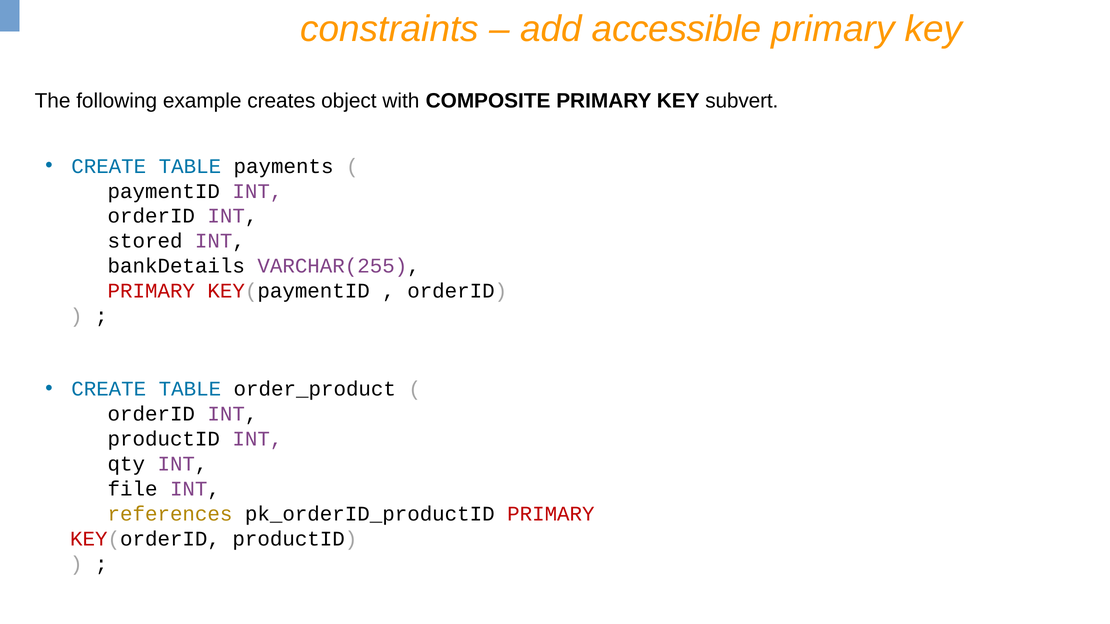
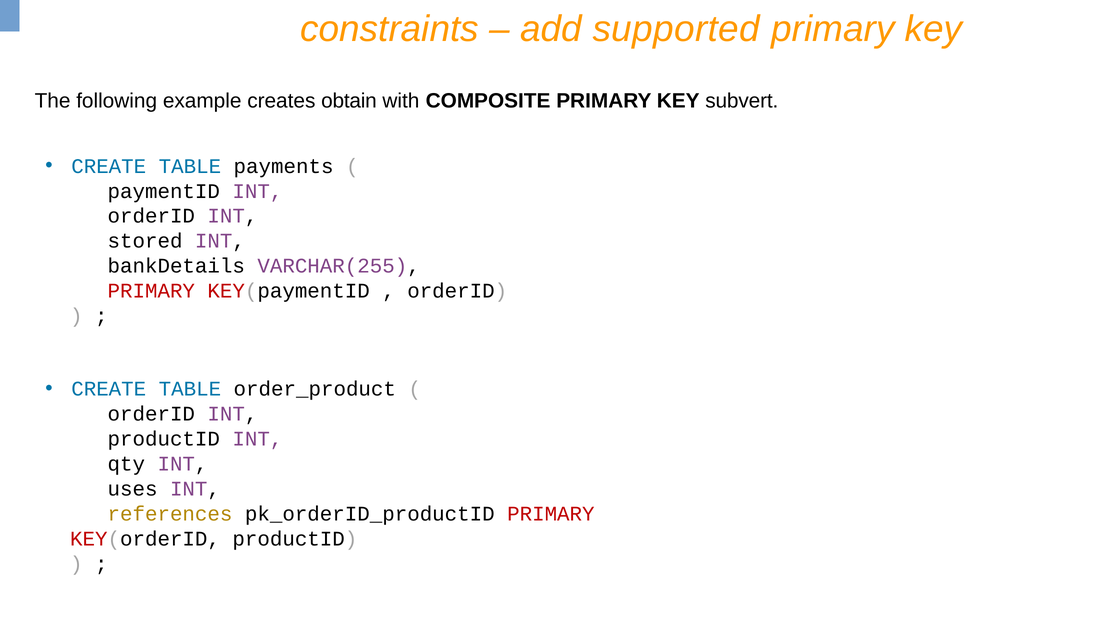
accessible: accessible -> supported
object: object -> obtain
file: file -> uses
